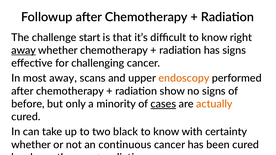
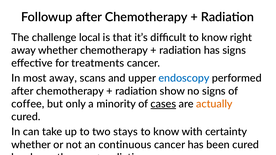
start: start -> local
away at (24, 50) underline: present -> none
challenging: challenging -> treatments
endoscopy colour: orange -> blue
before: before -> coffee
black: black -> stays
